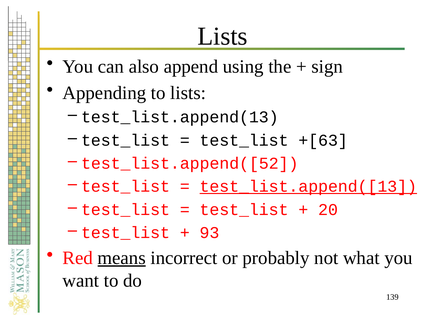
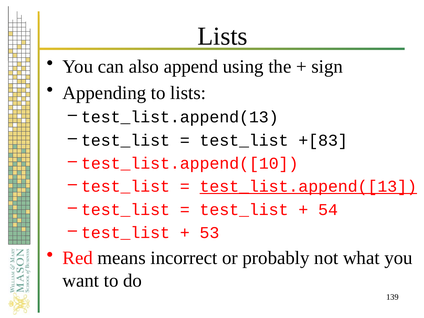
+[63: +[63 -> +[83
test_list.append([52: test_list.append([52 -> test_list.append([10
20: 20 -> 54
93: 93 -> 53
means underline: present -> none
